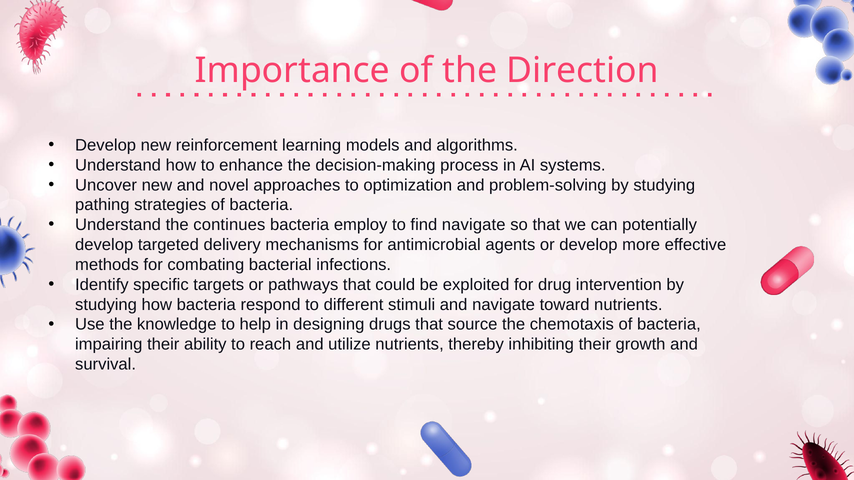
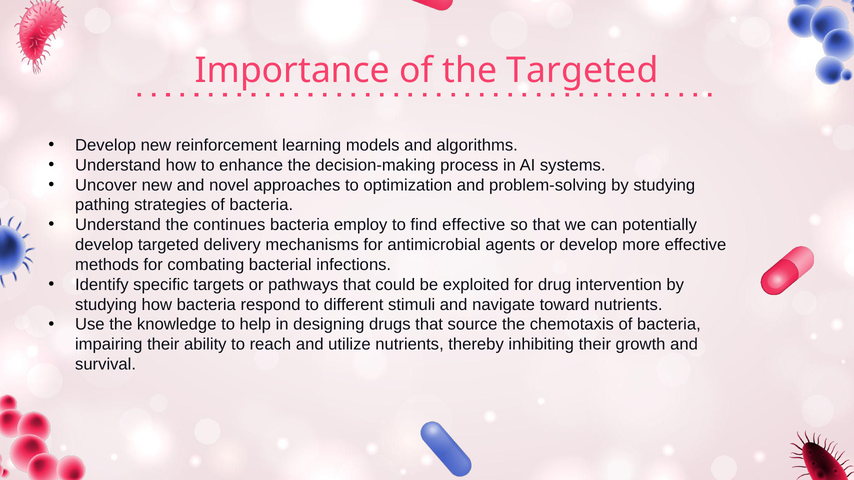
the Direction: Direction -> Targeted
find navigate: navigate -> effective
